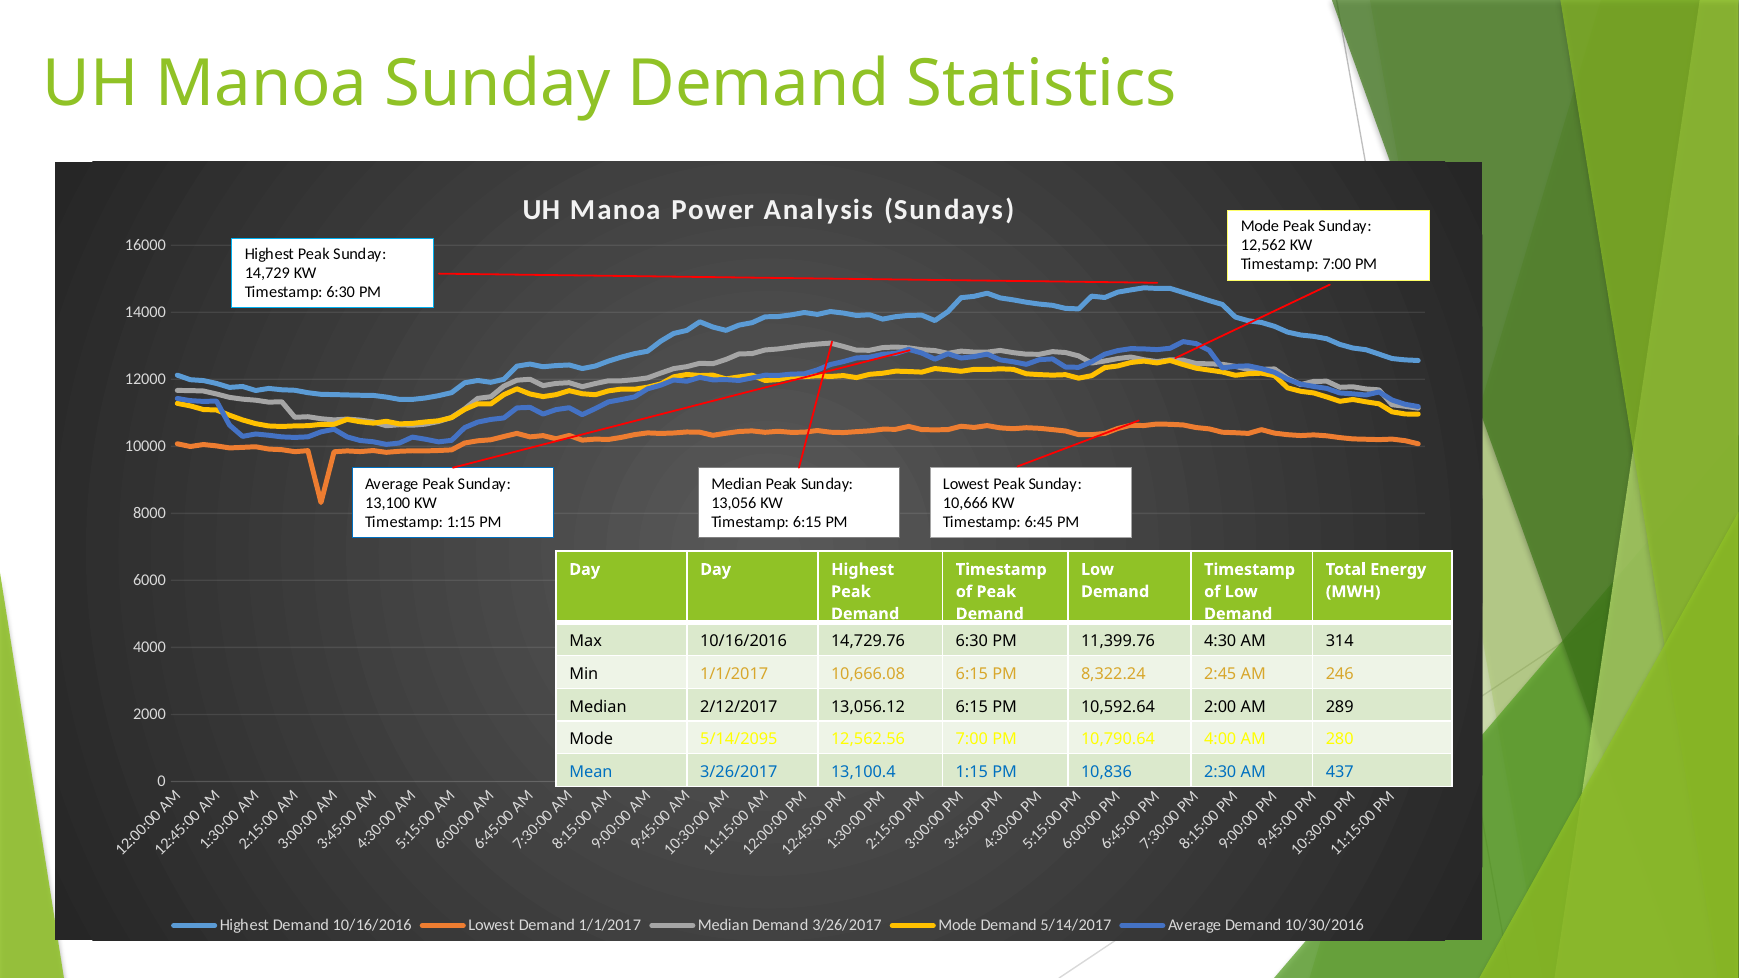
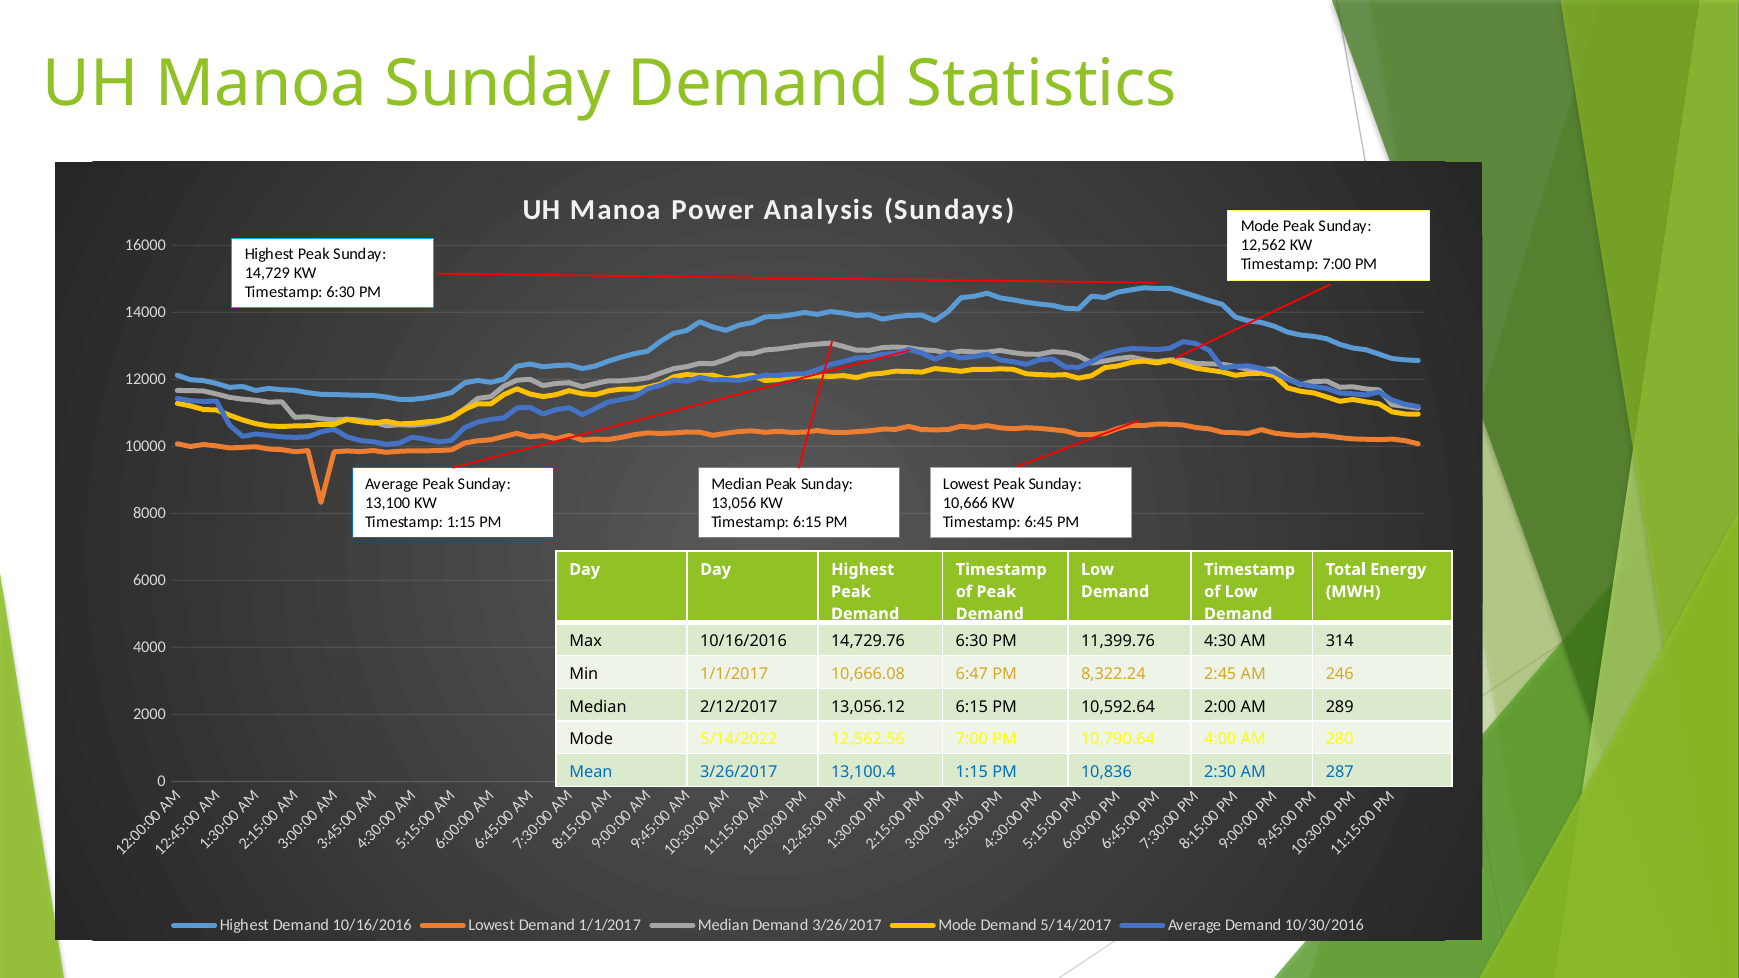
10,666.08 6:15: 6:15 -> 6:47
5/14/2095: 5/14/2095 -> 5/14/2022
437: 437 -> 287
